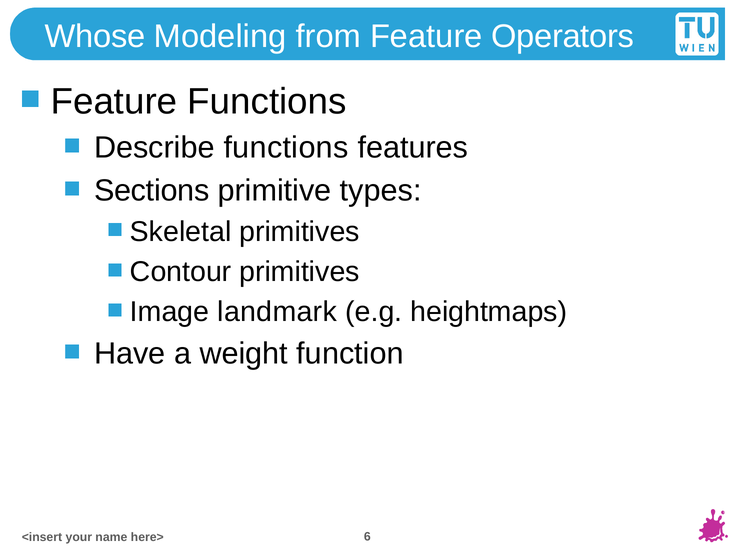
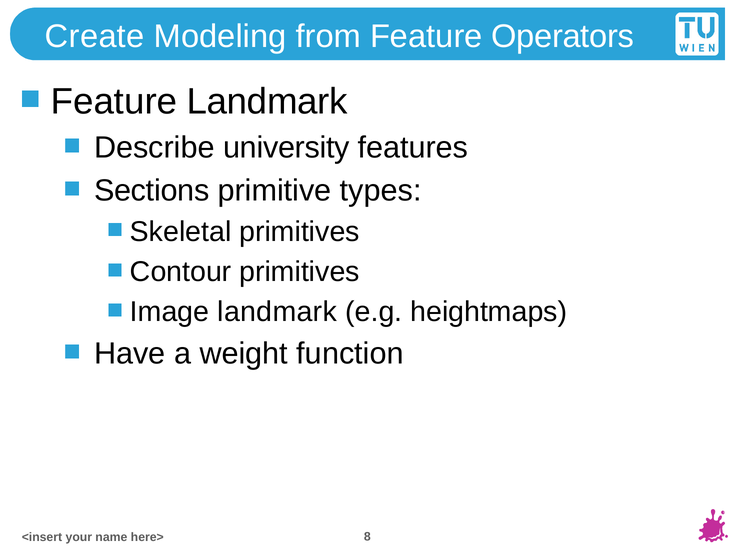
Whose: Whose -> Create
Feature Functions: Functions -> Landmark
Describe functions: functions -> university
6: 6 -> 8
